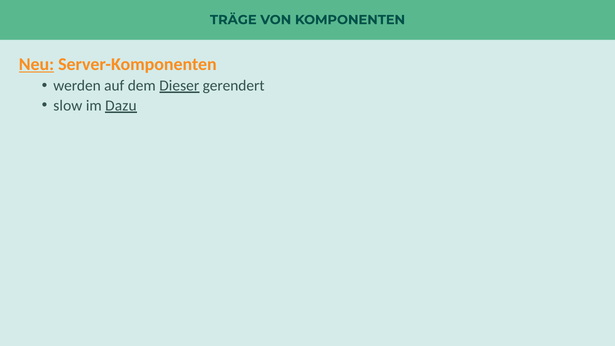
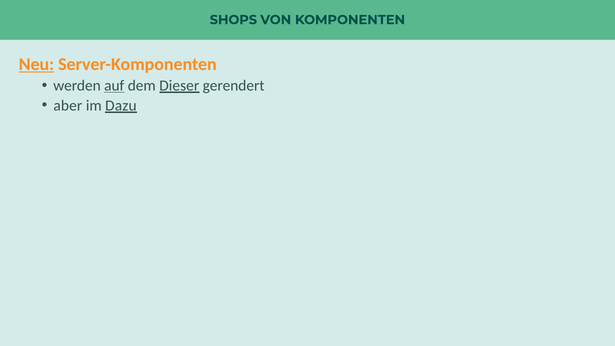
TRÄGE: TRÄGE -> SHOPS
auf underline: none -> present
slow: slow -> aber
